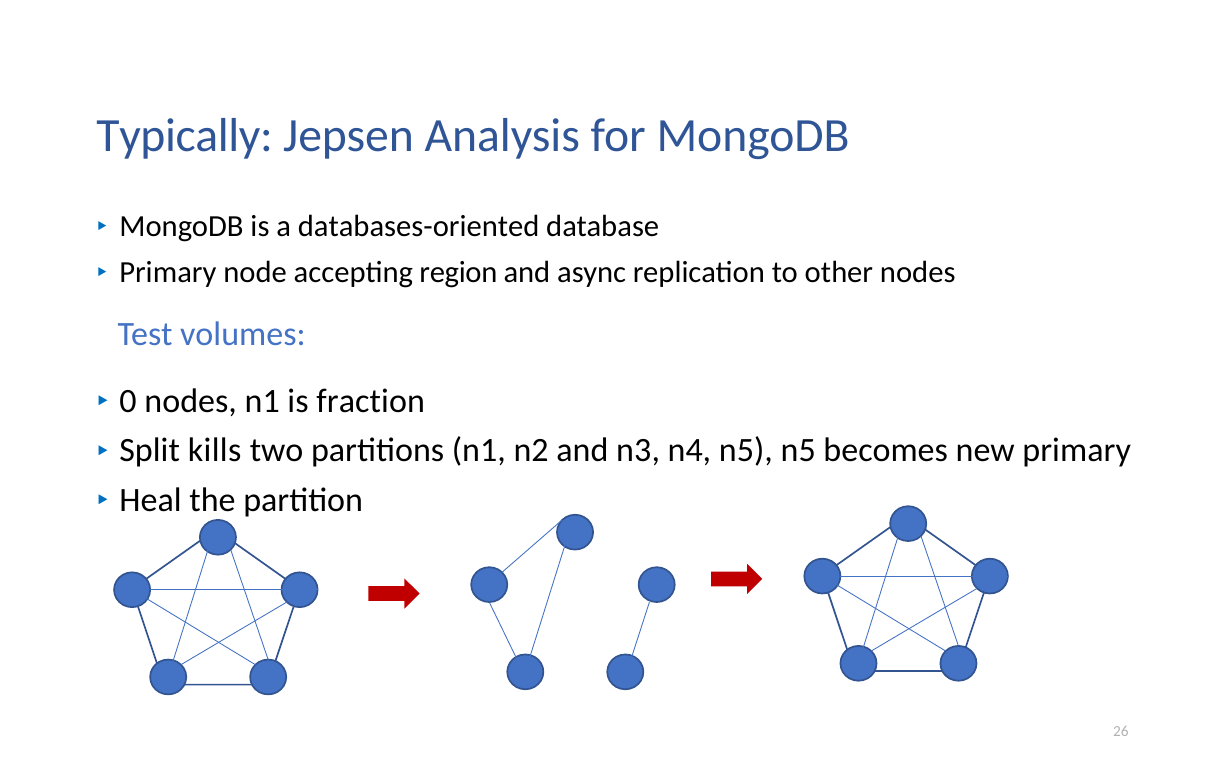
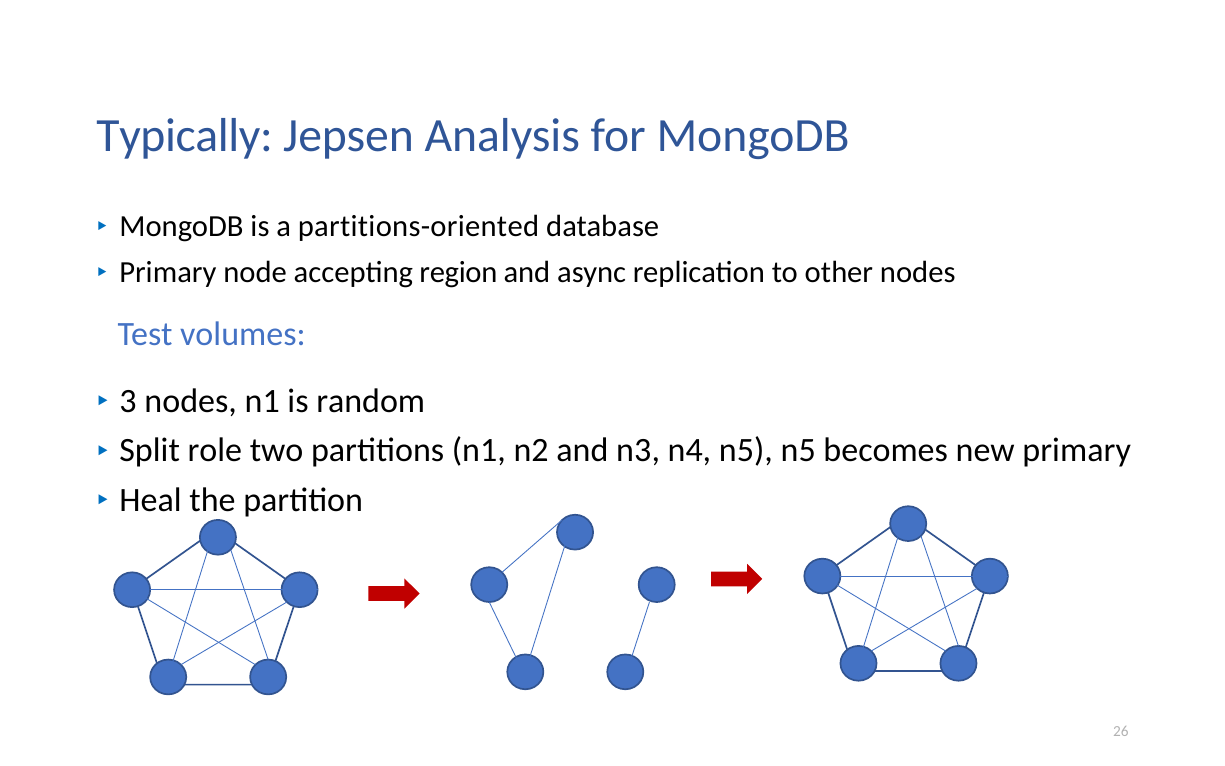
databases-oriented: databases-oriented -> partitions-oriented
0: 0 -> 3
fraction: fraction -> random
kills: kills -> role
